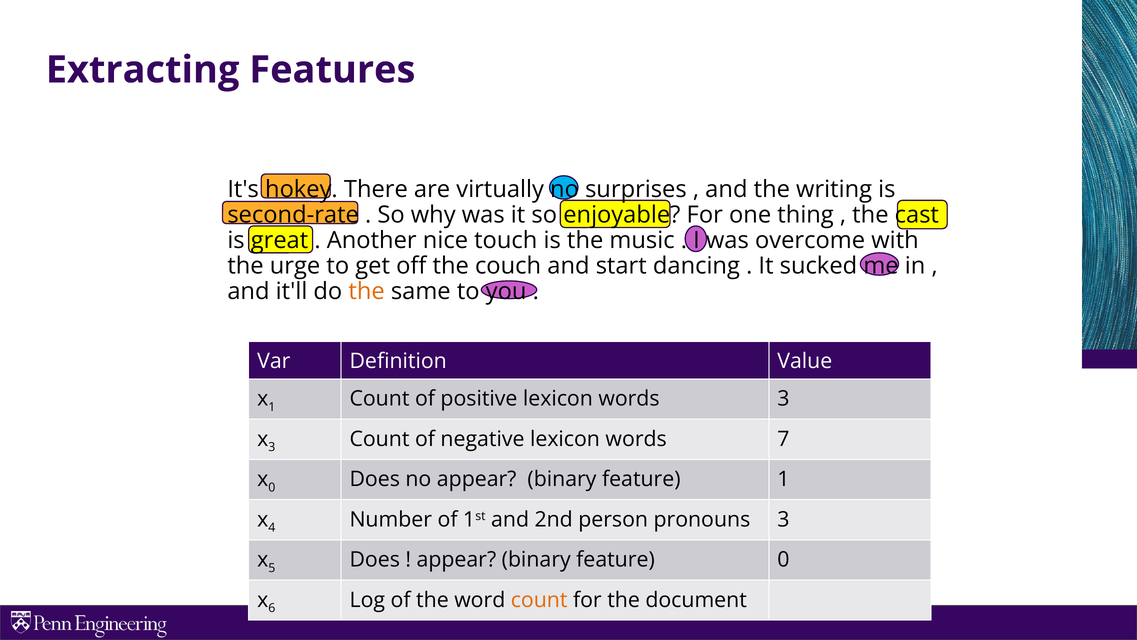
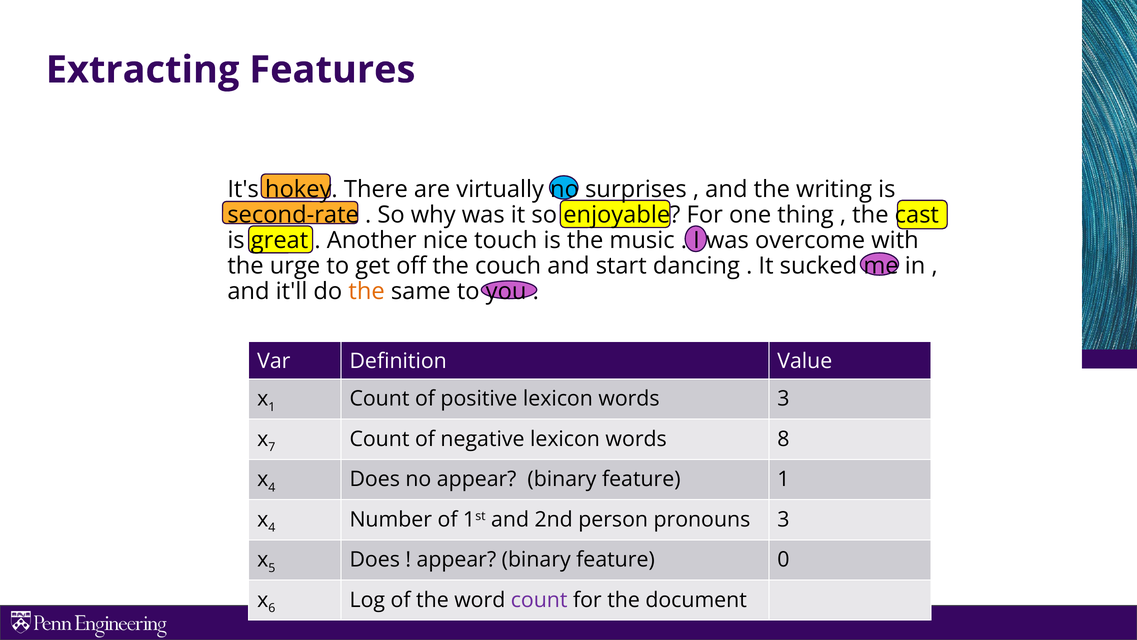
3 at (272, 447): 3 -> 7
7: 7 -> 8
0 at (272, 487): 0 -> 4
count at (539, 600) colour: orange -> purple
